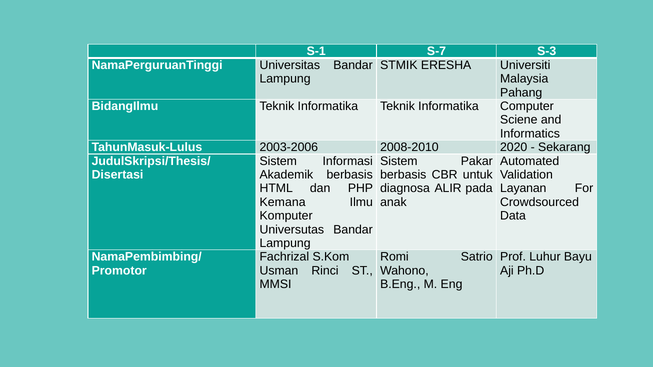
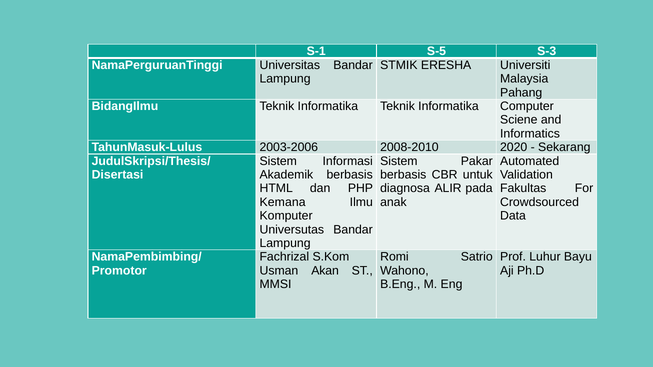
S-7: S-7 -> S-5
Layanan: Layanan -> Fakultas
Rinci: Rinci -> Akan
